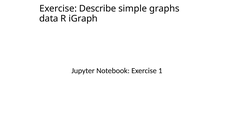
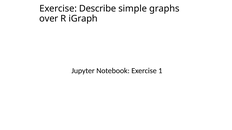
data: data -> over
